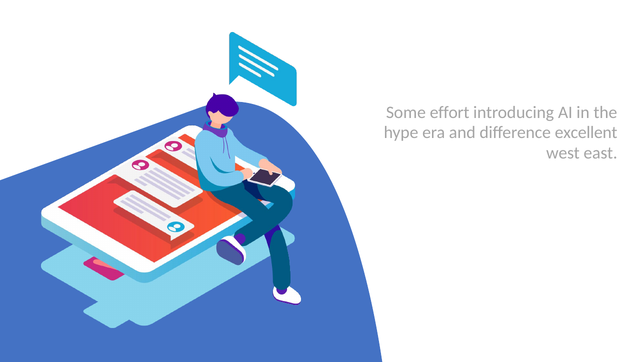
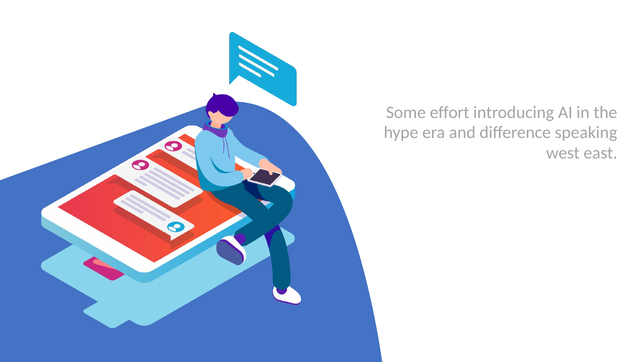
excellent: excellent -> speaking
